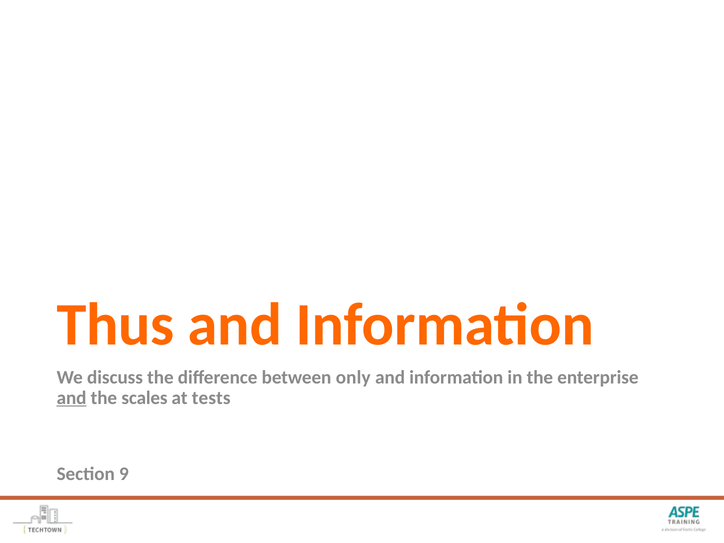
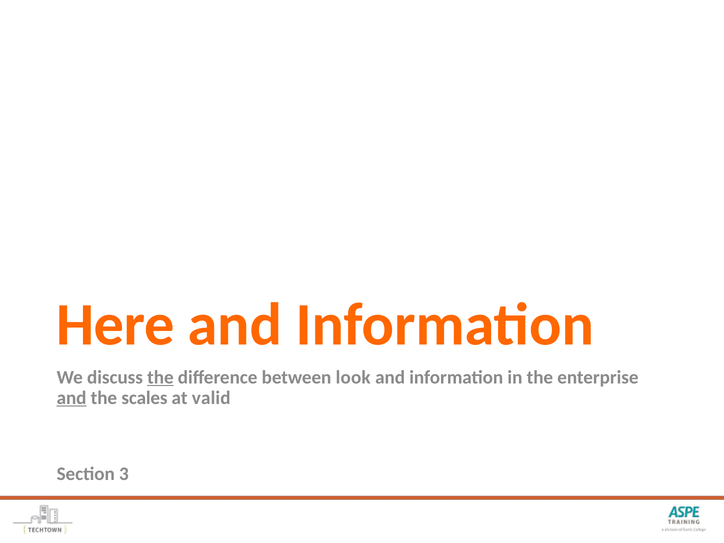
Thus: Thus -> Here
the at (160, 377) underline: none -> present
only: only -> look
tests: tests -> valid
9: 9 -> 3
